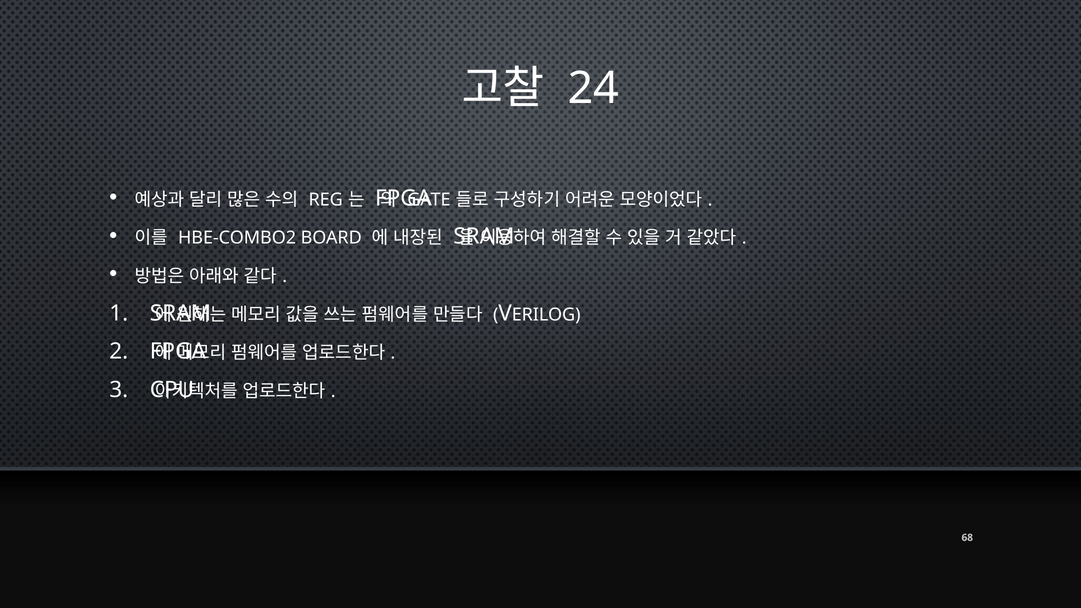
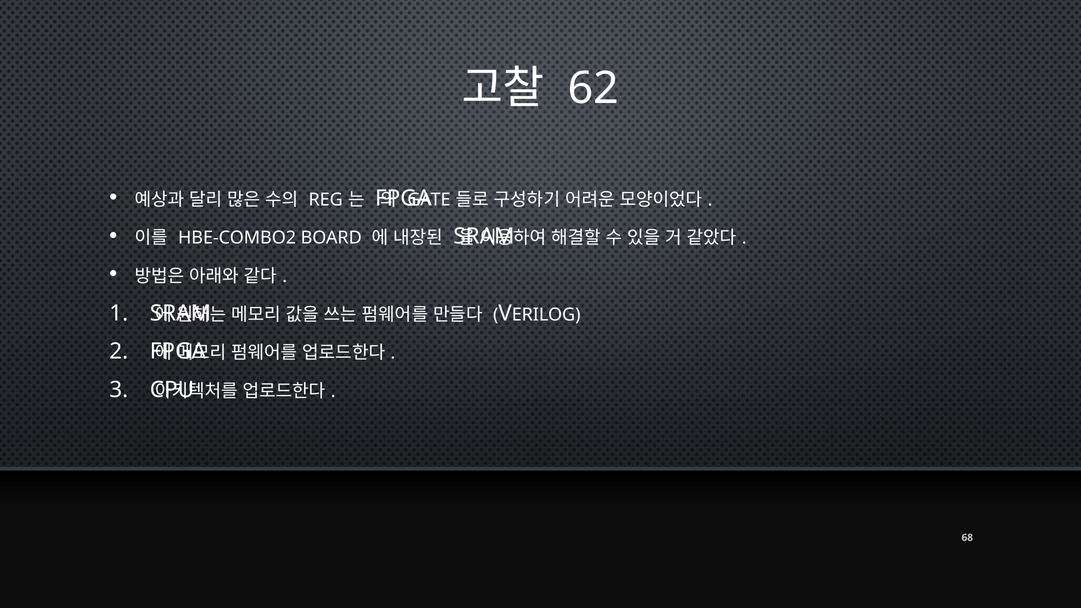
24: 24 -> 62
